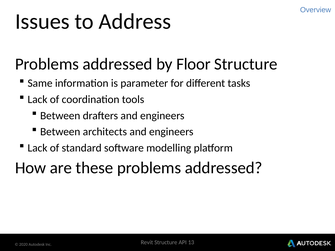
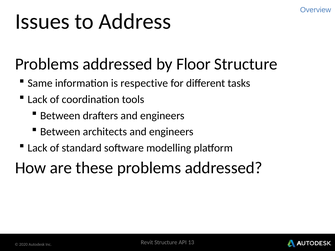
parameter: parameter -> respective
